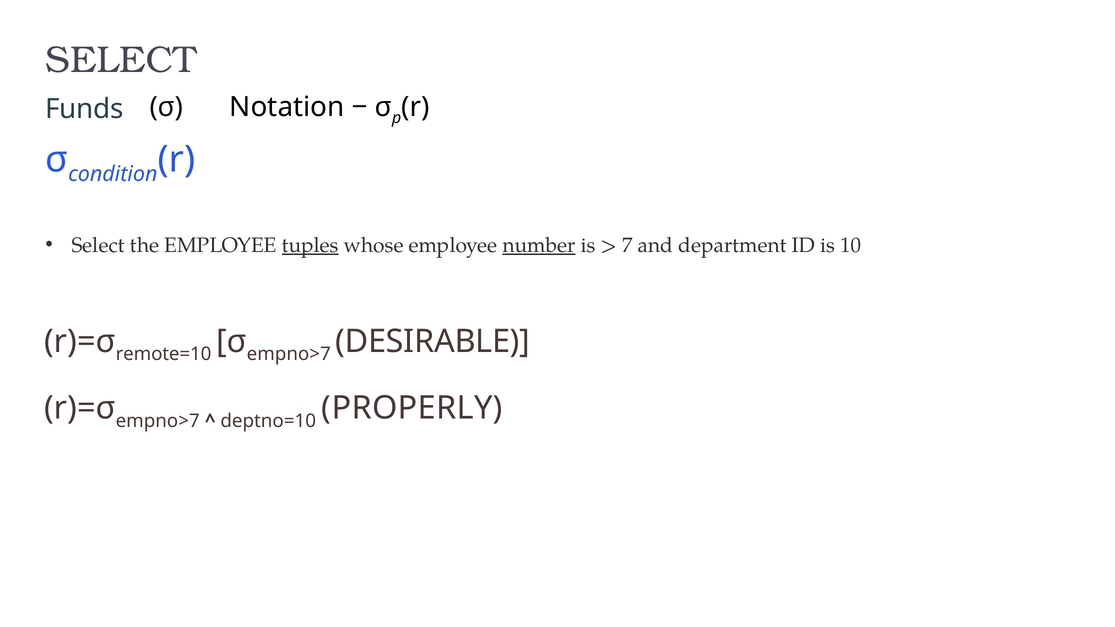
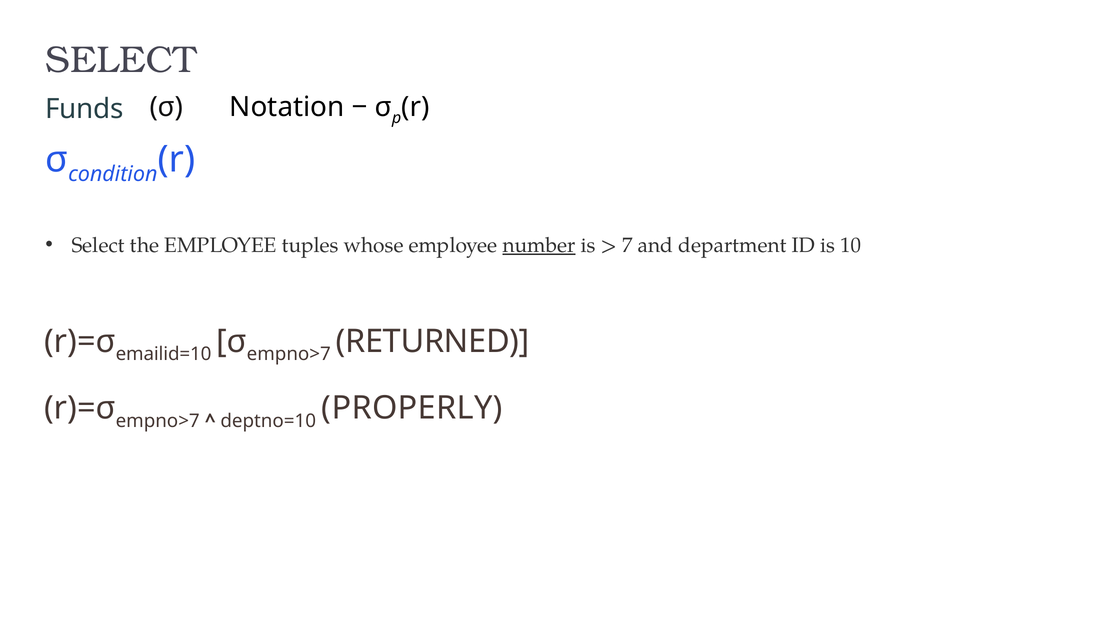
tuples underline: present -> none
remote=10: remote=10 -> emailid=10
DESIRABLE: DESIRABLE -> RETURNED
